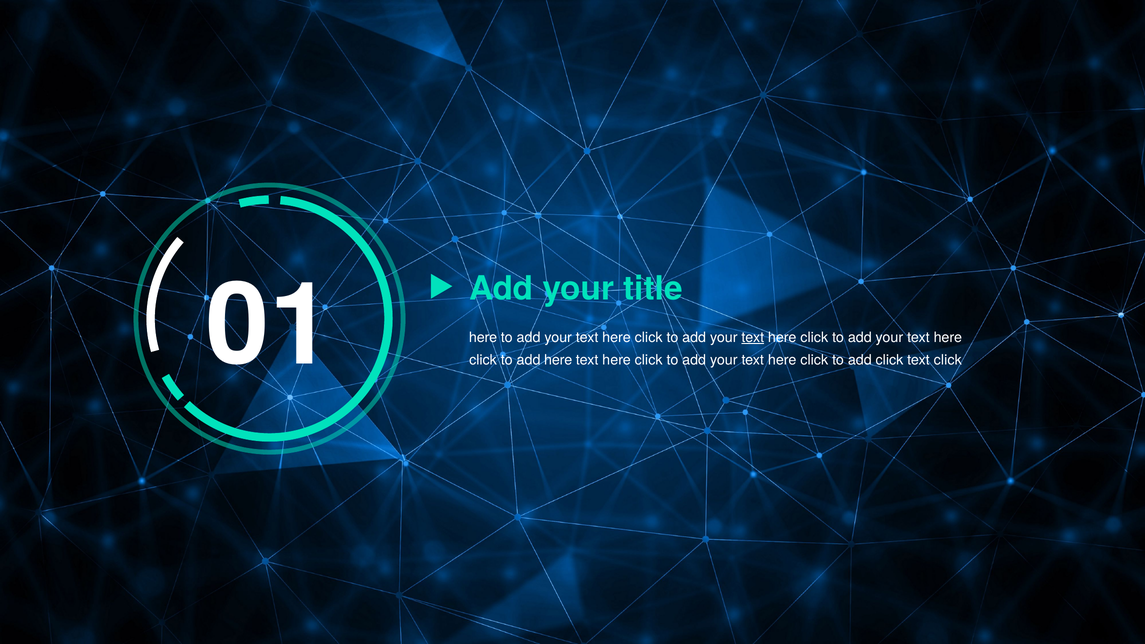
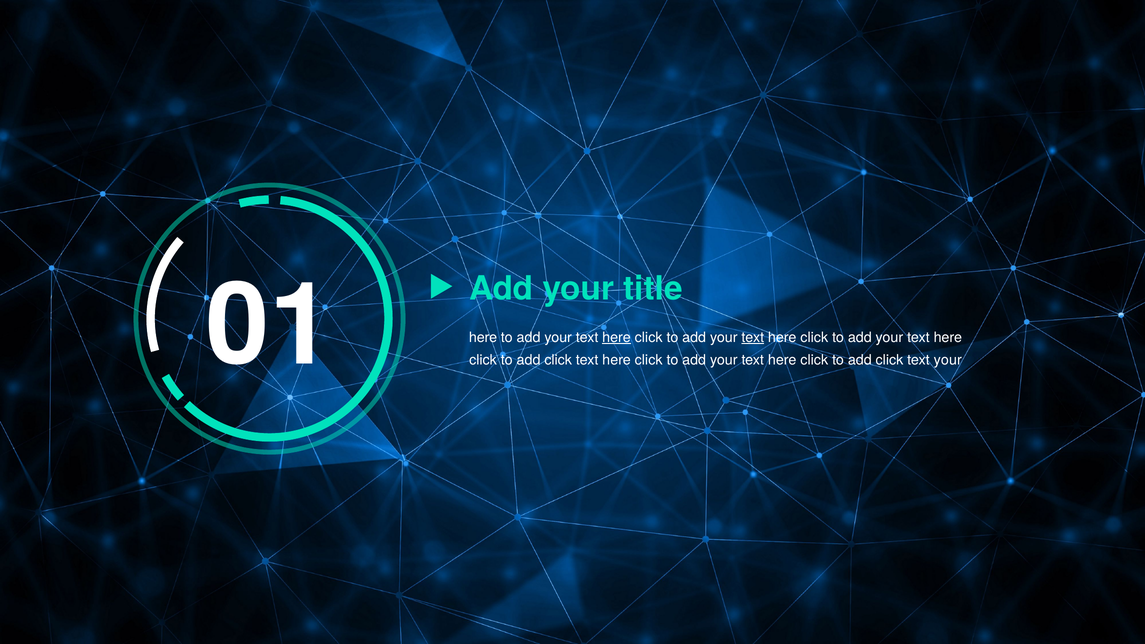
here at (617, 338) underline: none -> present
here at (558, 360): here -> click
text click: click -> your
